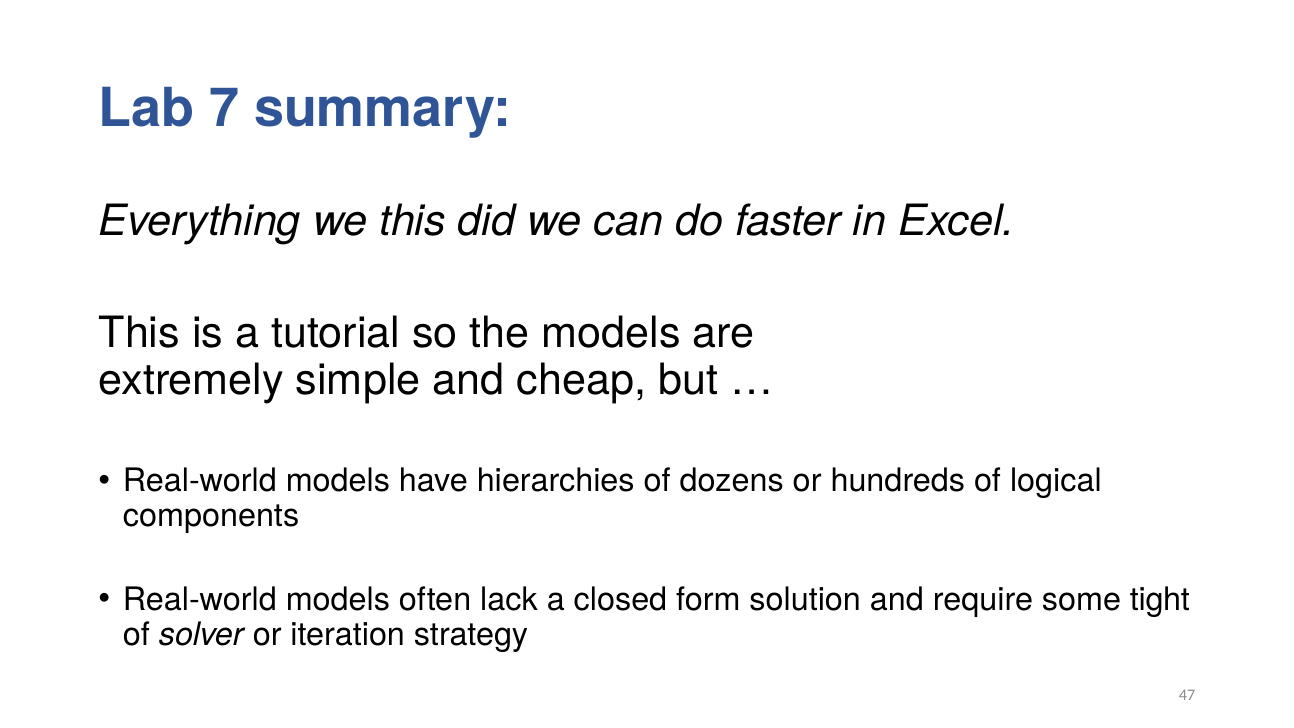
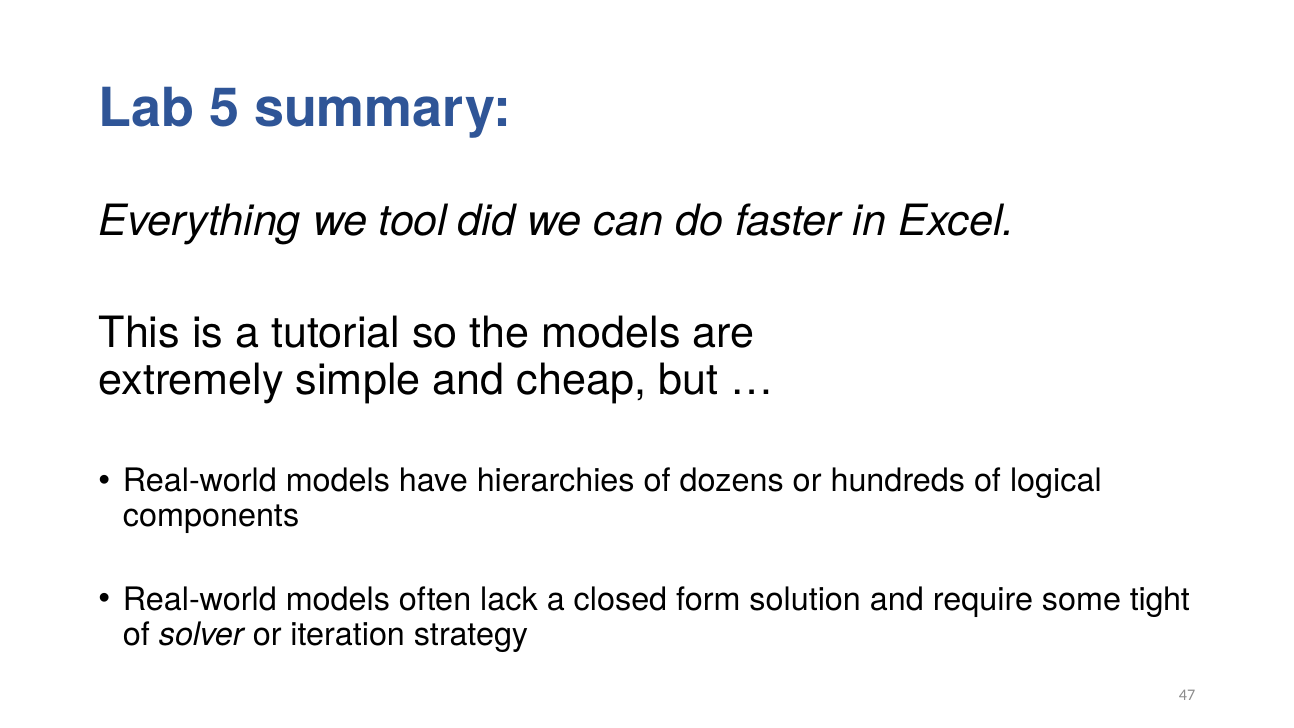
7: 7 -> 5
we this: this -> tool
